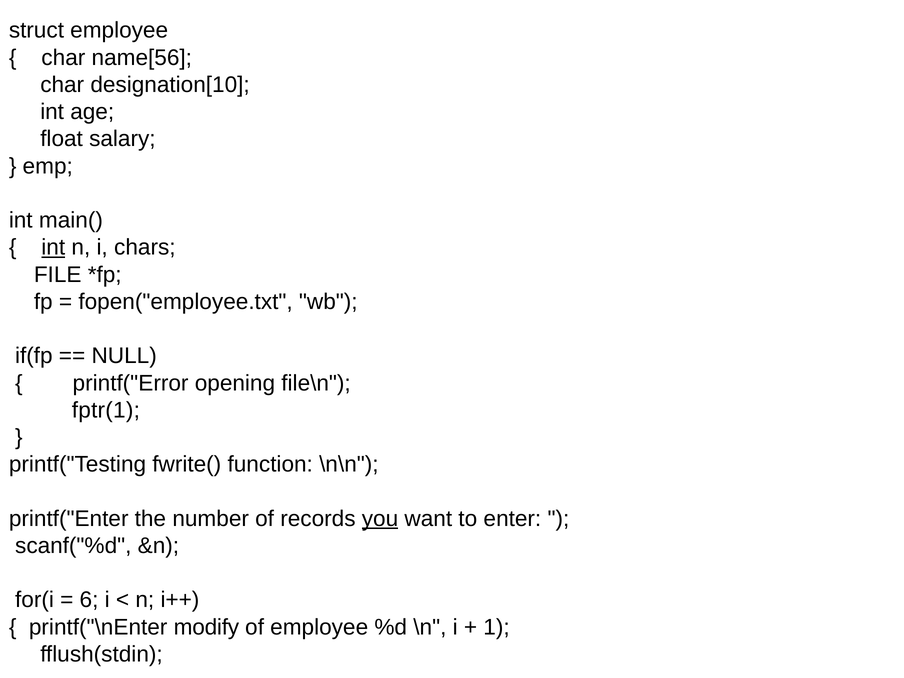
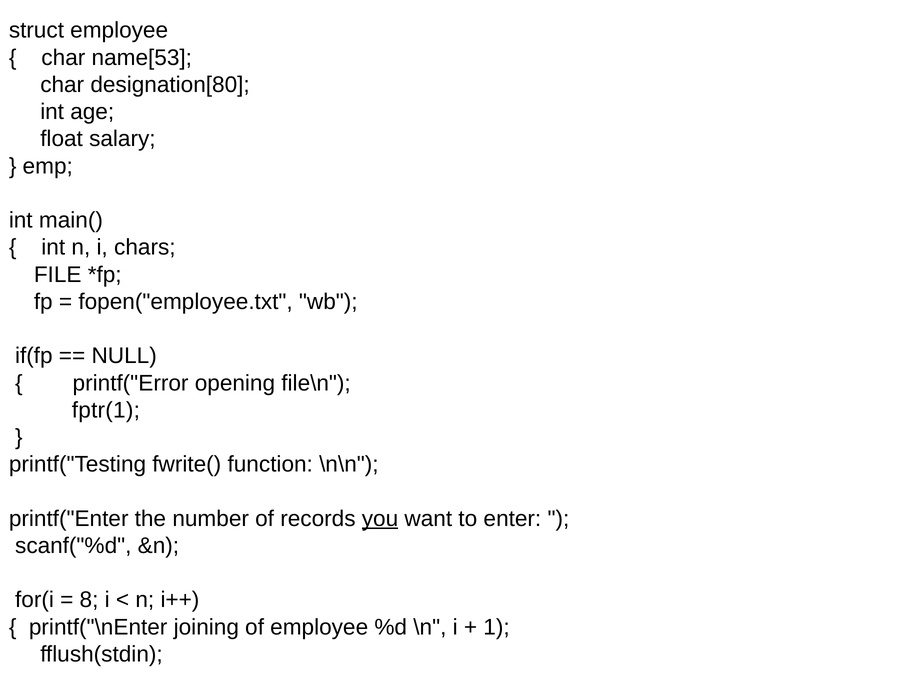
name[56: name[56 -> name[53
designation[10: designation[10 -> designation[80
int at (53, 247) underline: present -> none
6: 6 -> 8
modify: modify -> joining
